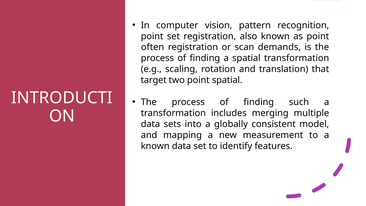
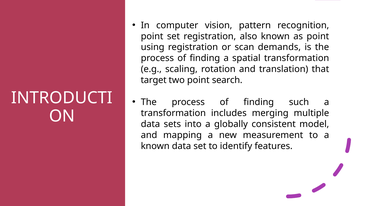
often: often -> using
point spatial: spatial -> search
